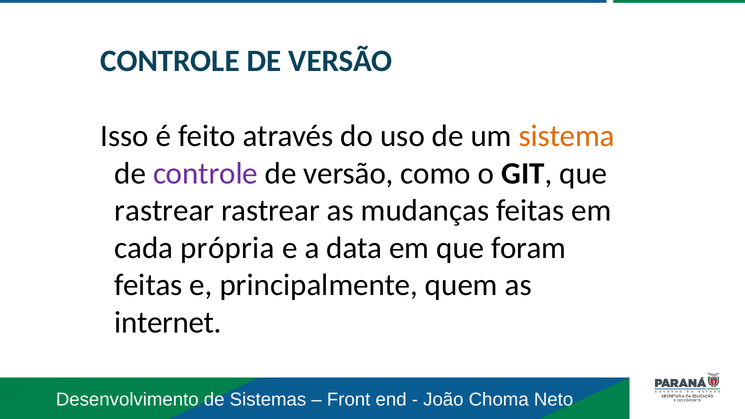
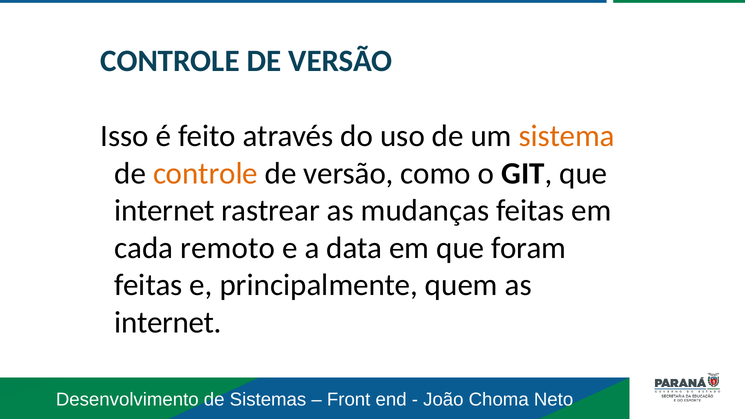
controle at (205, 173) colour: purple -> orange
rastrear at (164, 211): rastrear -> internet
própria: própria -> remoto
